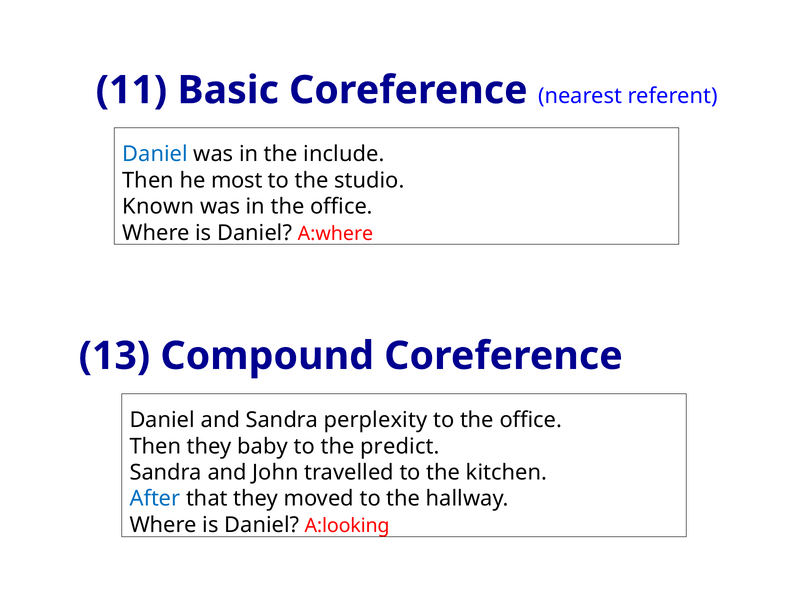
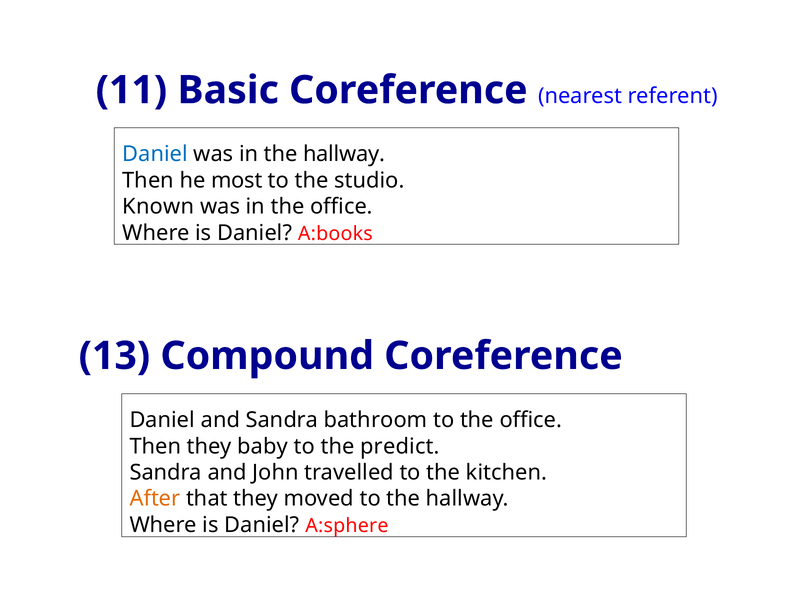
in the include: include -> hallway
A:where: A:where -> A:books
perplexity: perplexity -> bathroom
After colour: blue -> orange
A:looking: A:looking -> A:sphere
